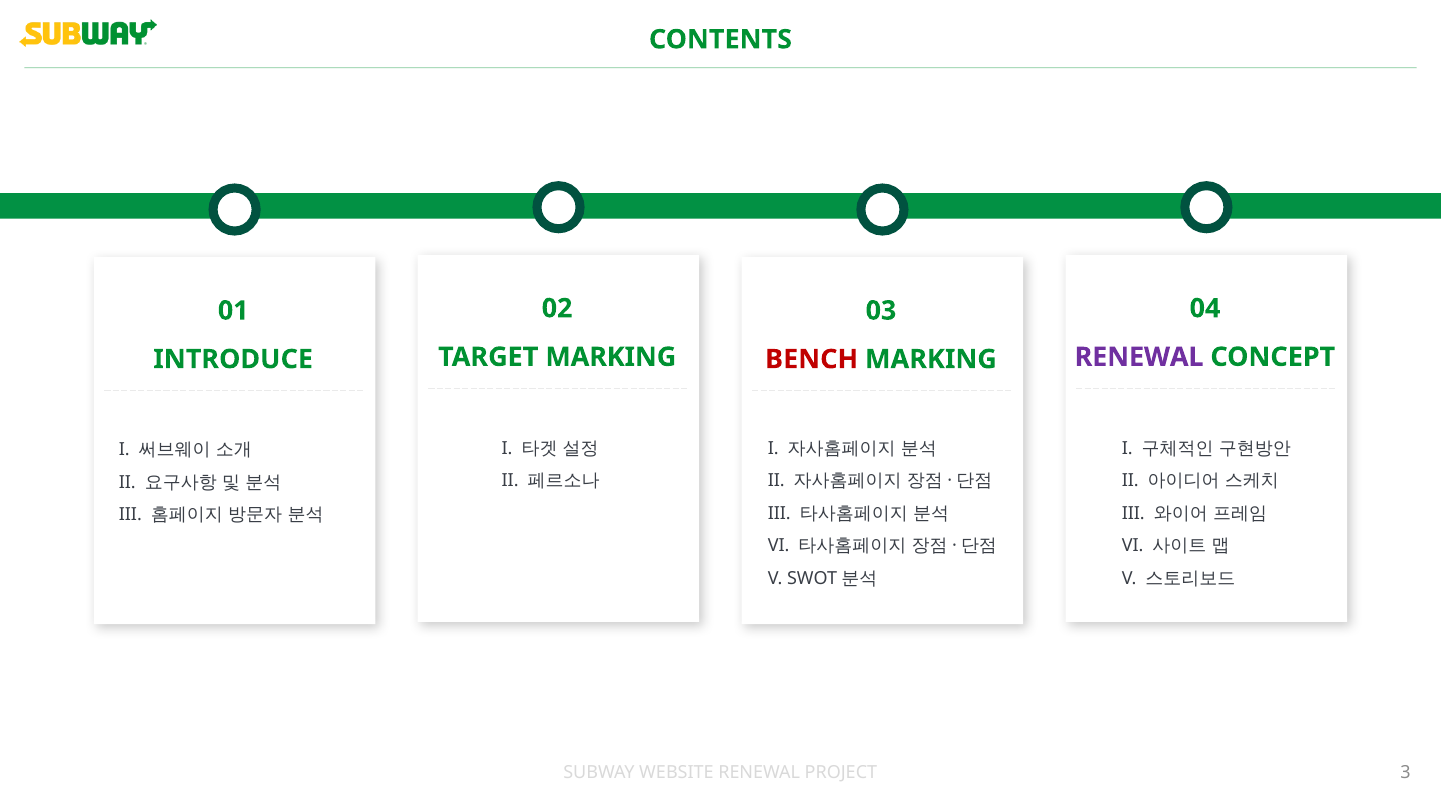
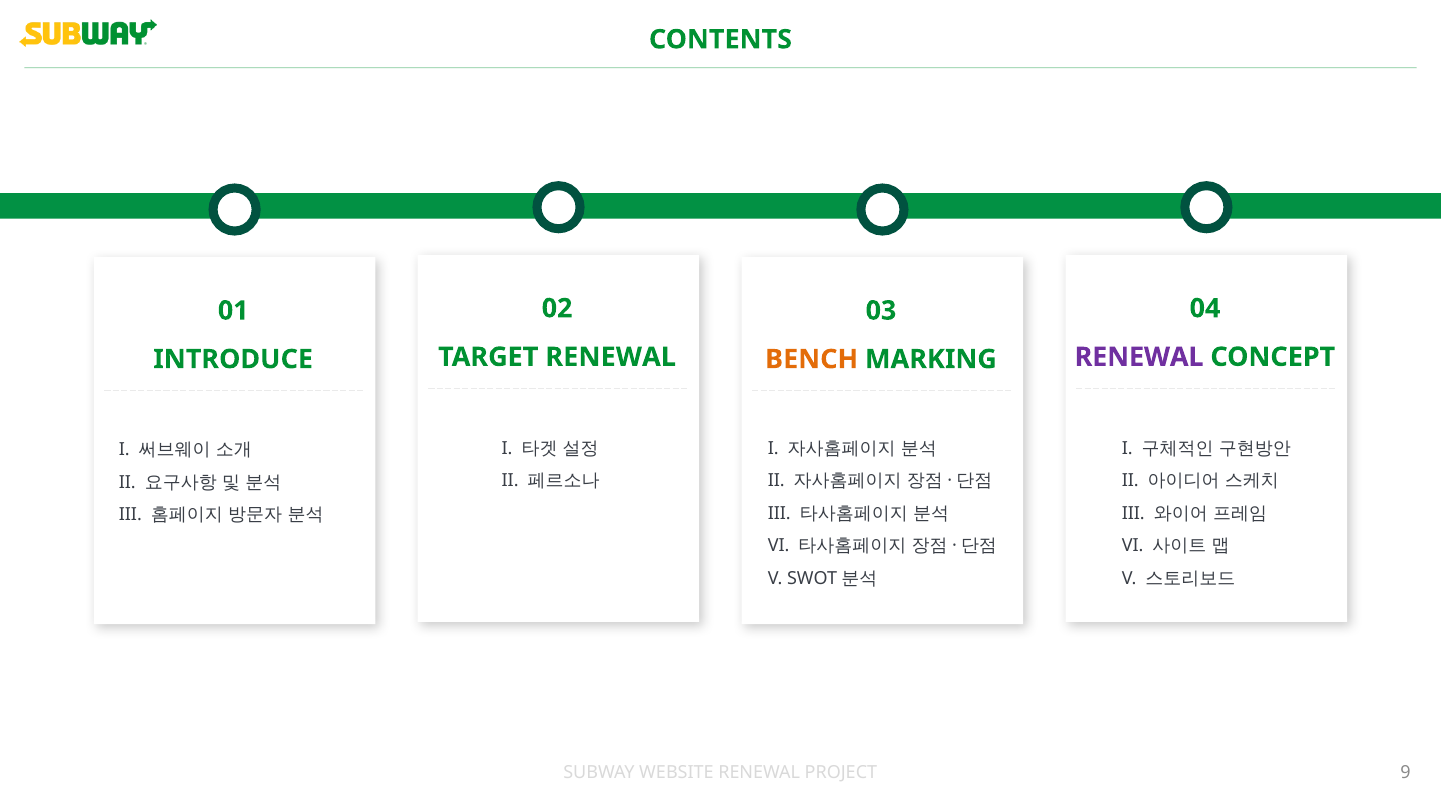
TARGET MARKING: MARKING -> RENEWAL
BENCH colour: red -> orange
3: 3 -> 9
